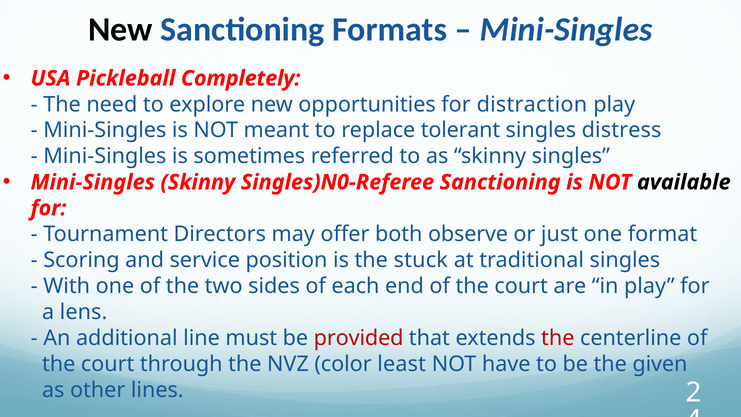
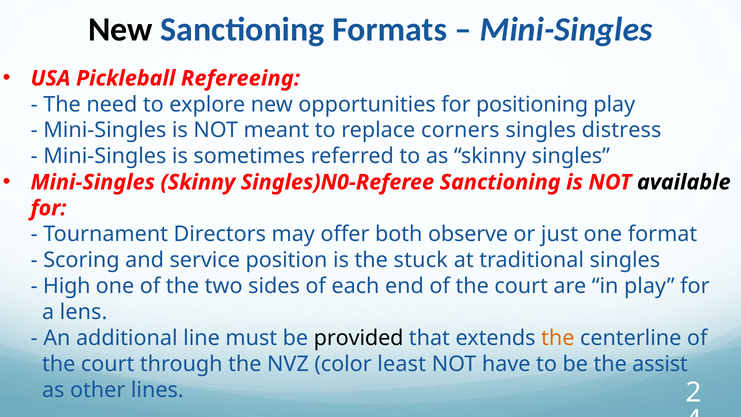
Completely: Completely -> Refereeing
distraction: distraction -> positioning
tolerant: tolerant -> corners
With: With -> High
provided colour: red -> black
the at (558, 338) colour: red -> orange
given: given -> assist
